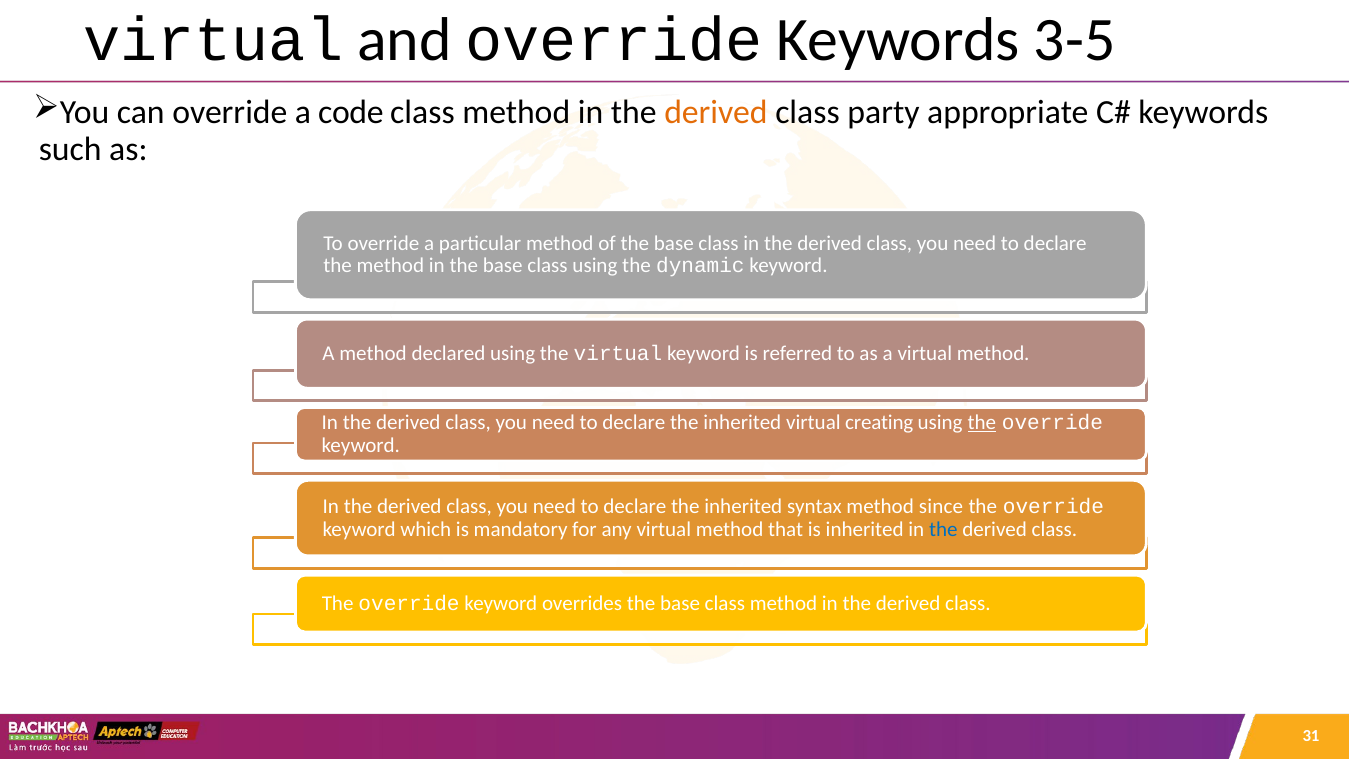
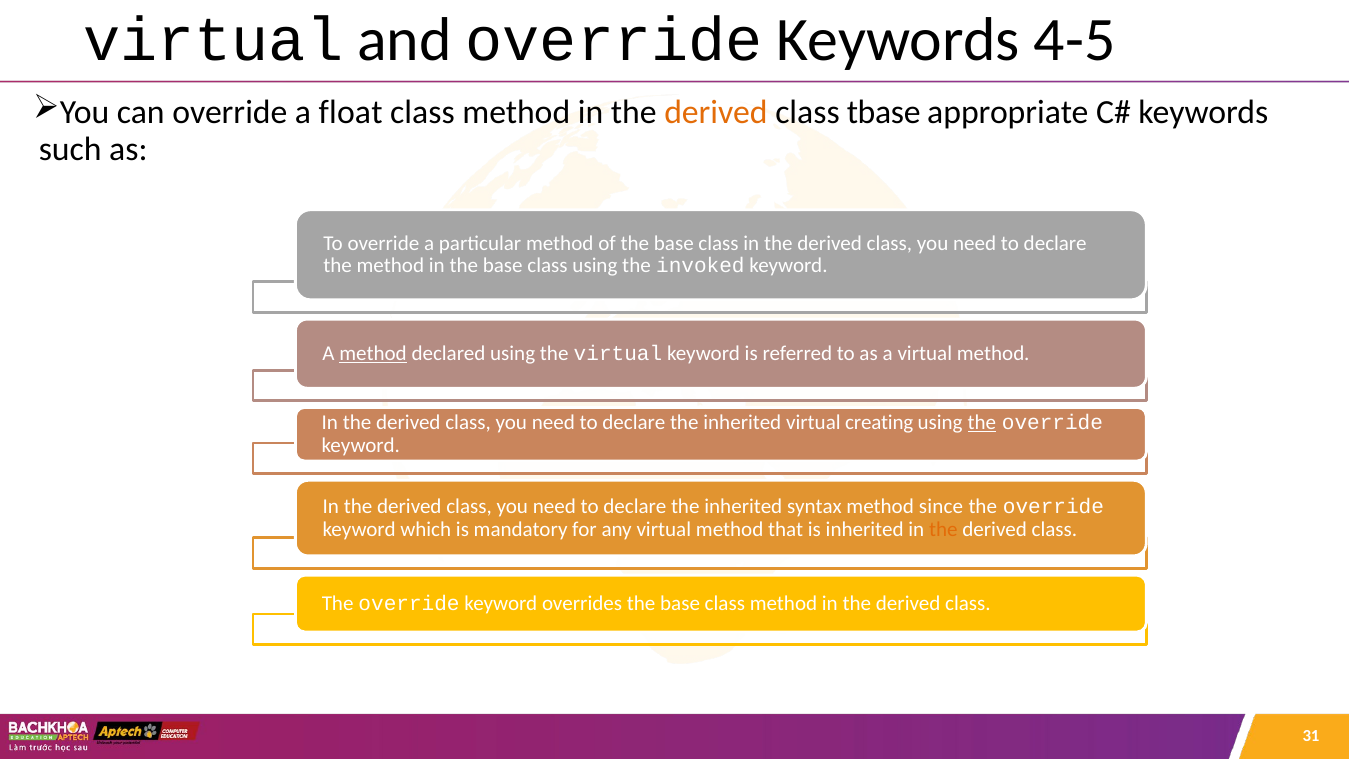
3-5: 3-5 -> 4-5
code: code -> float
party: party -> tbase
dynamic: dynamic -> invoked
method at (373, 353) underline: none -> present
the at (943, 529) colour: blue -> orange
